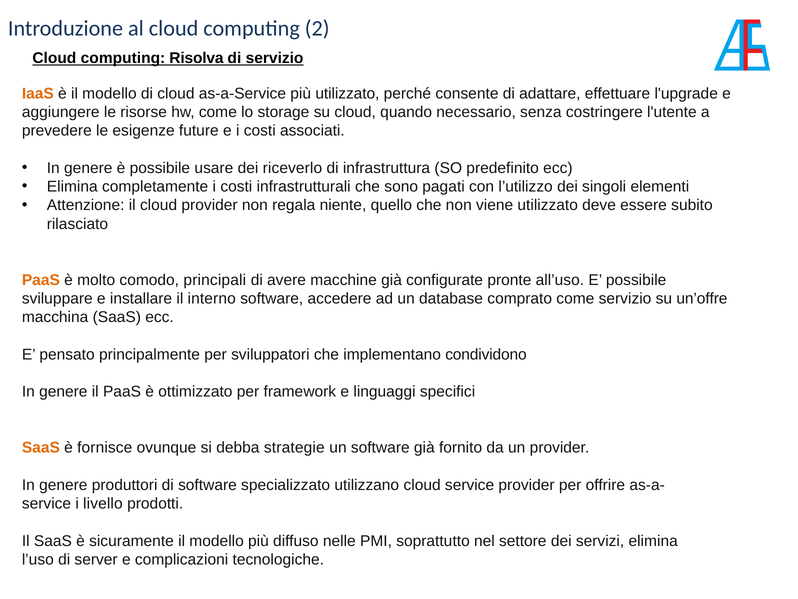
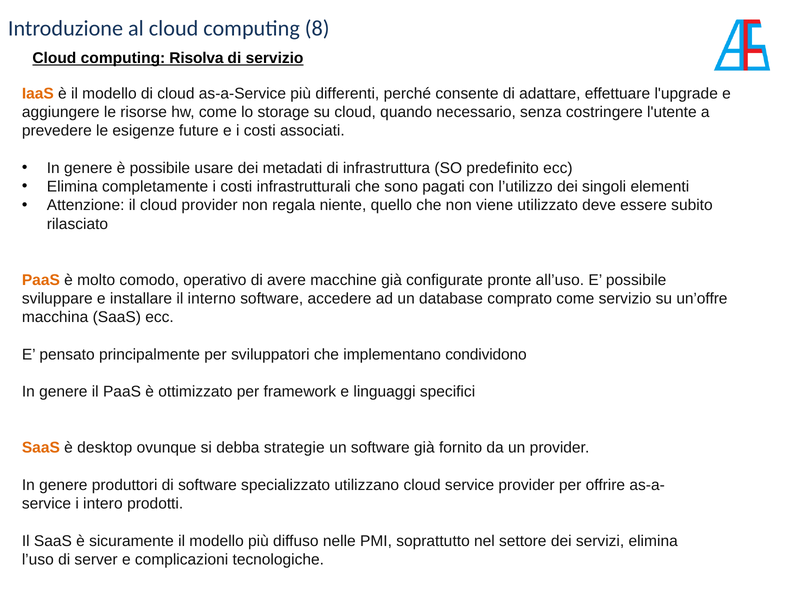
2: 2 -> 8
più utilizzato: utilizzato -> differenti
riceverlo: riceverlo -> metadati
principali: principali -> operativo
fornisce: fornisce -> desktop
livello: livello -> intero
